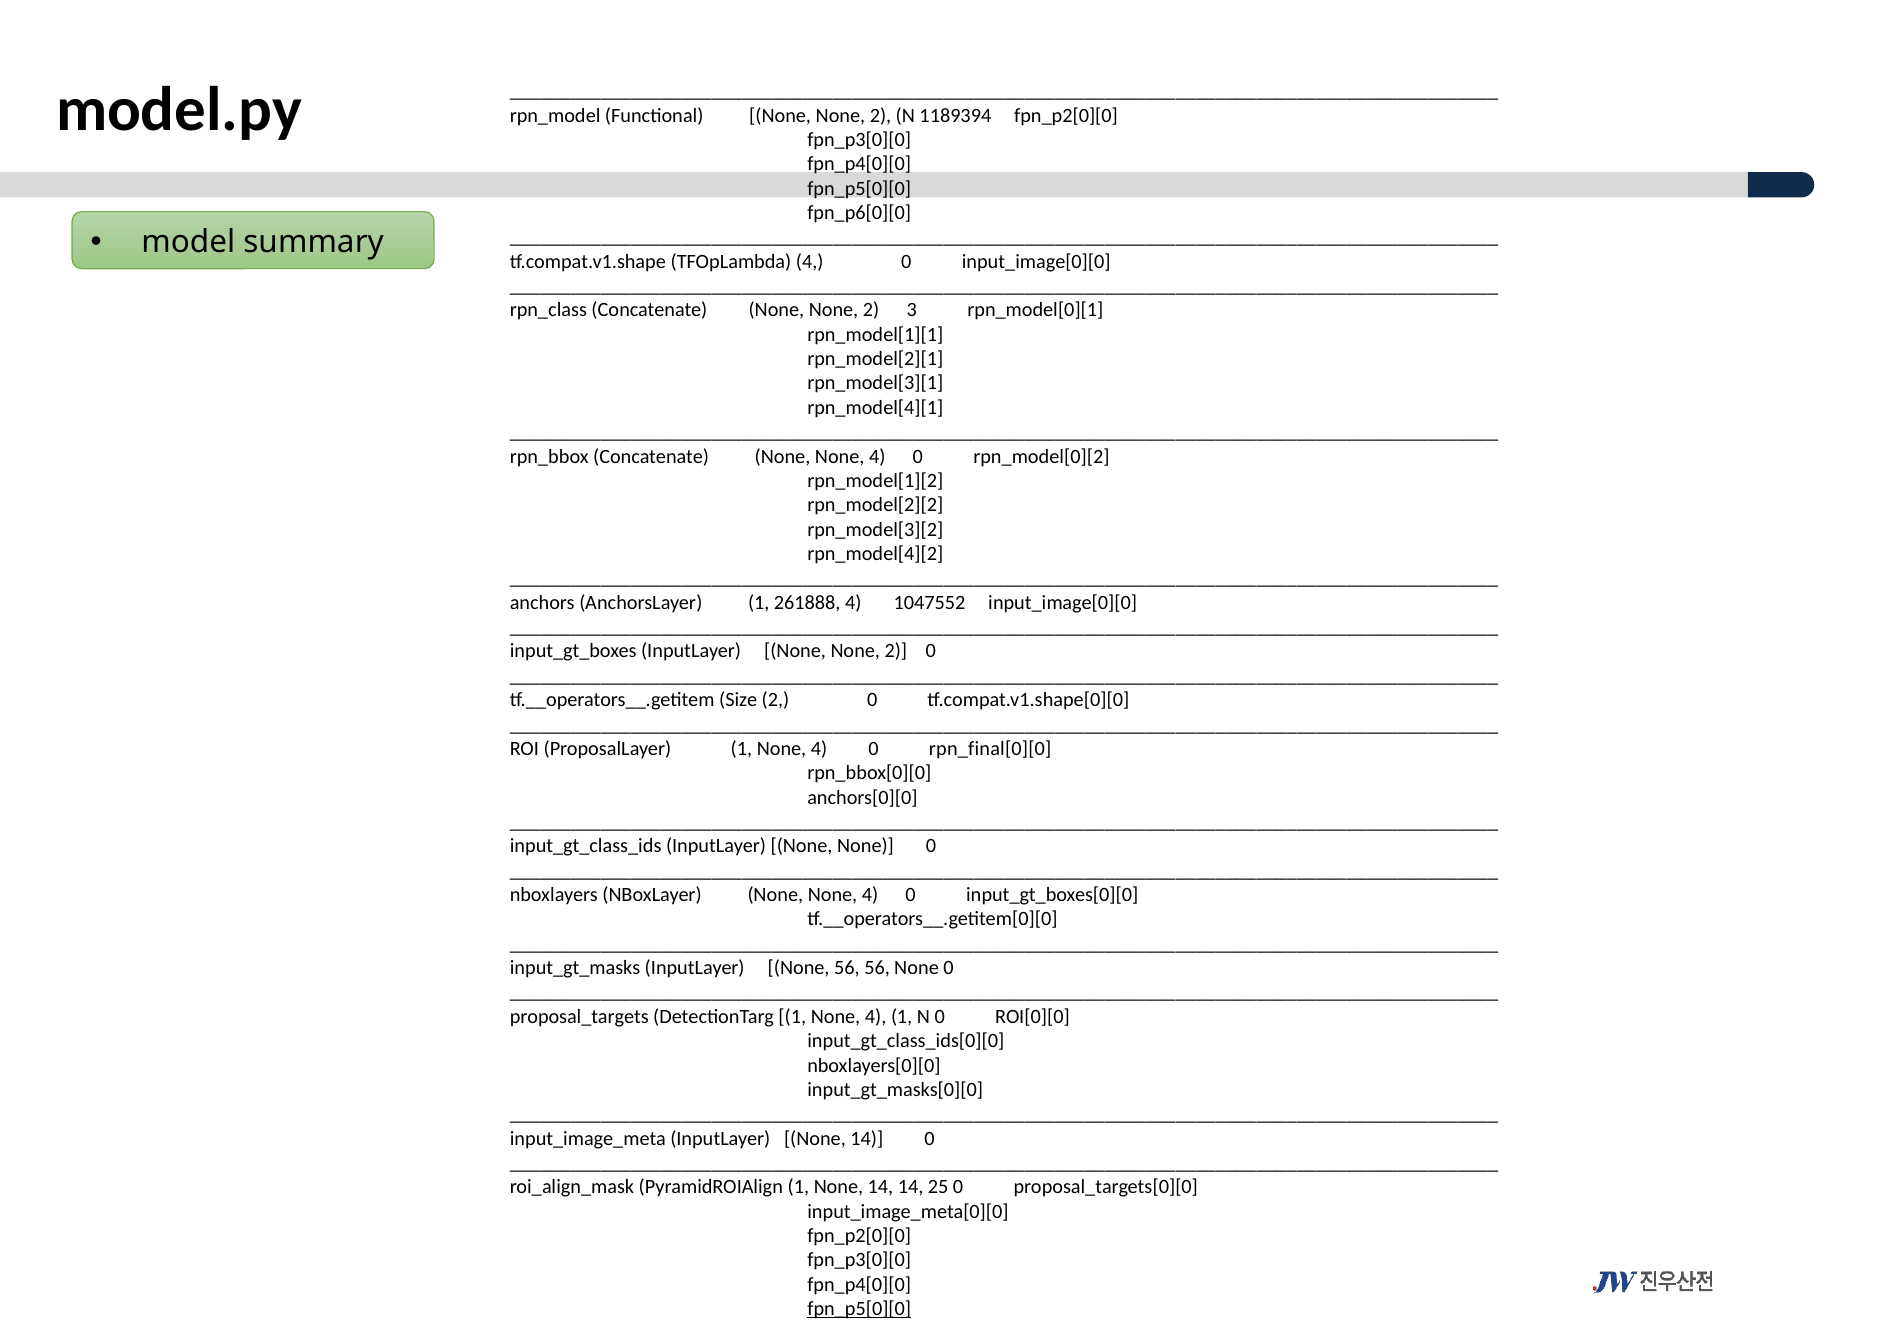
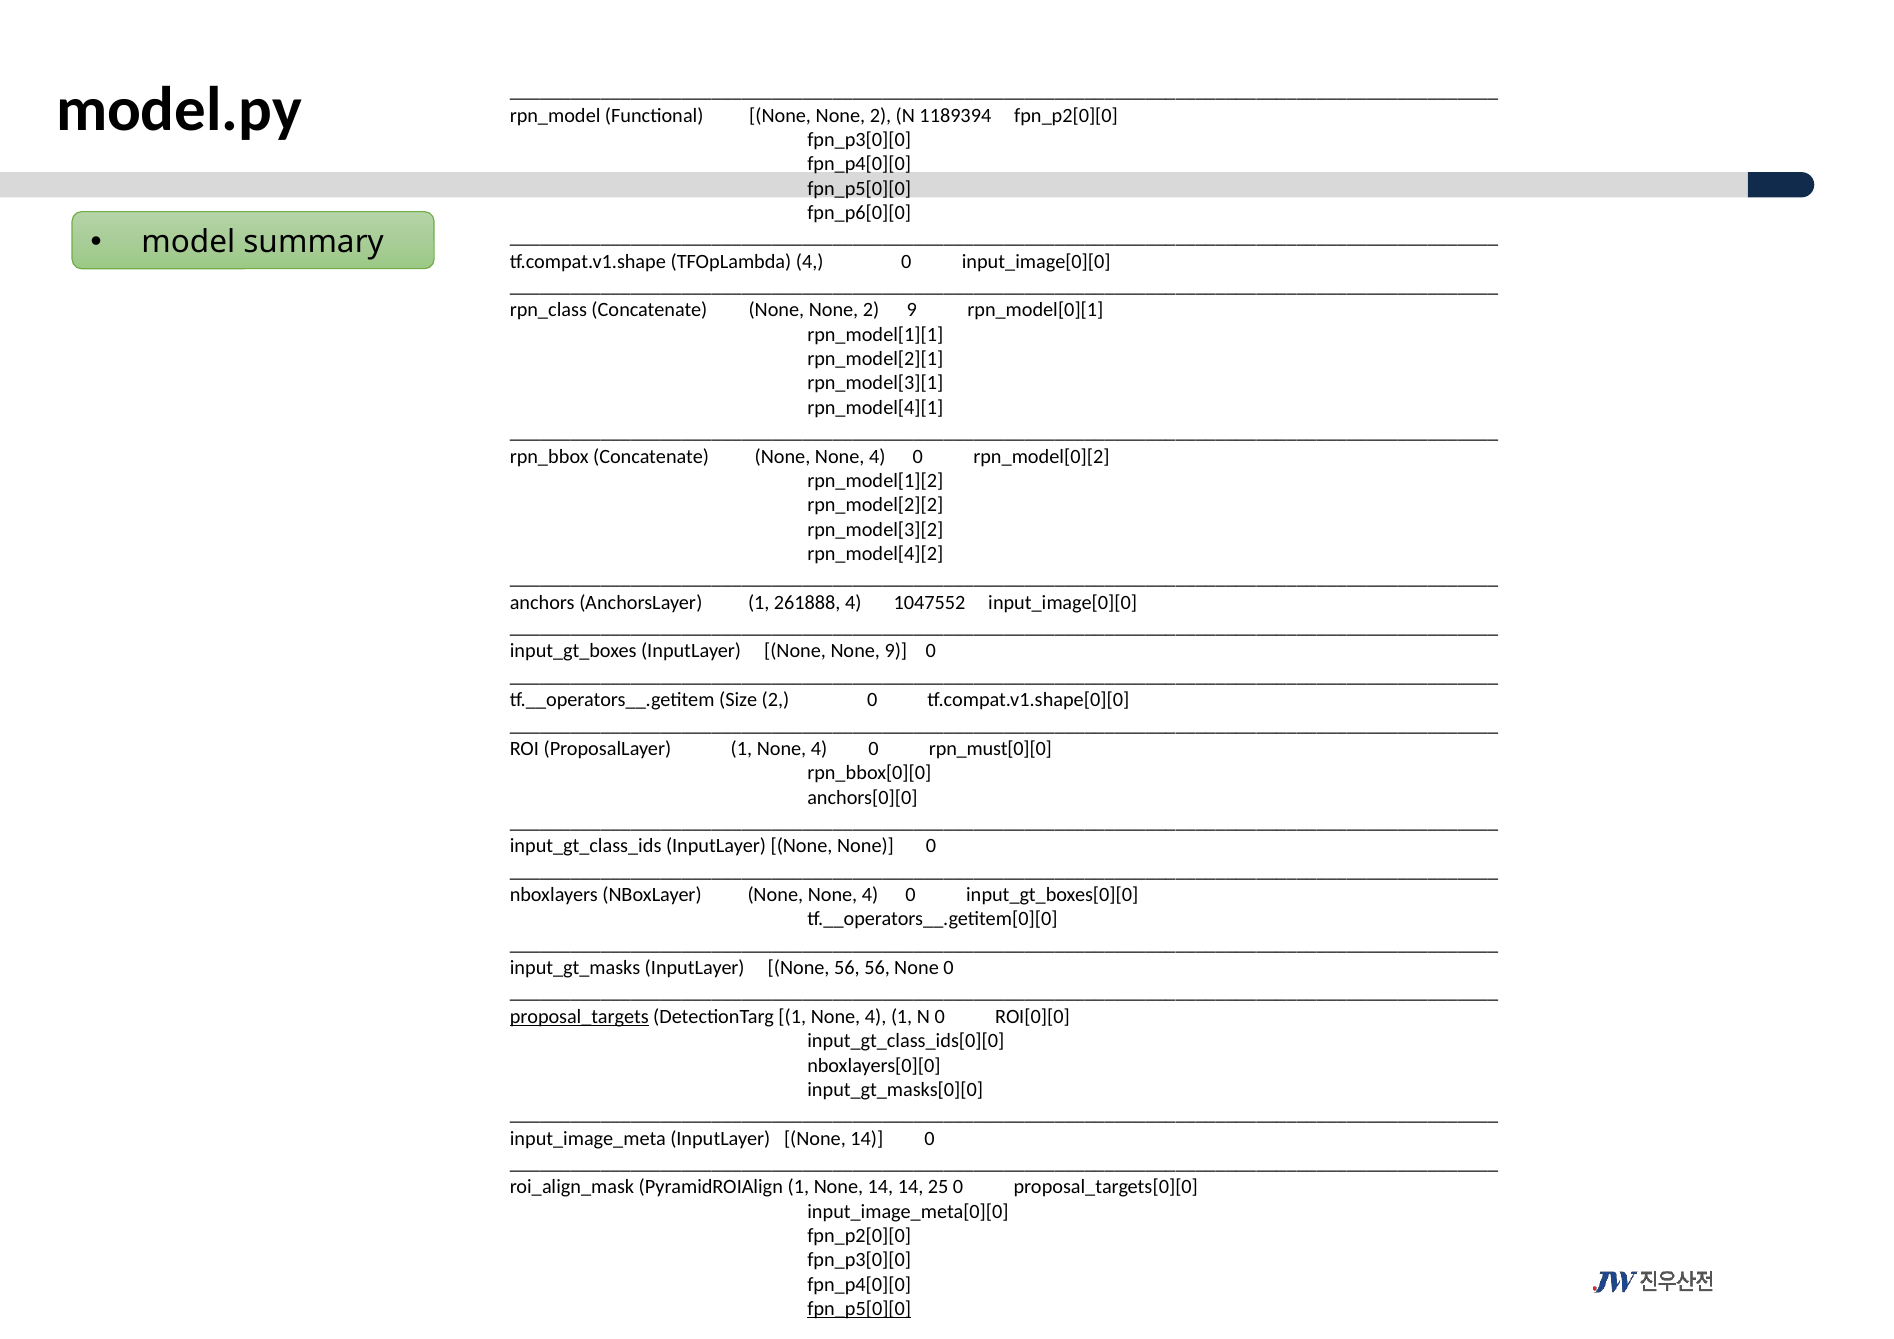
2 3: 3 -> 9
InputLayer None None 2: 2 -> 9
rpn_final[0][0: rpn_final[0][0 -> rpn_must[0][0
proposal_targets underline: none -> present
